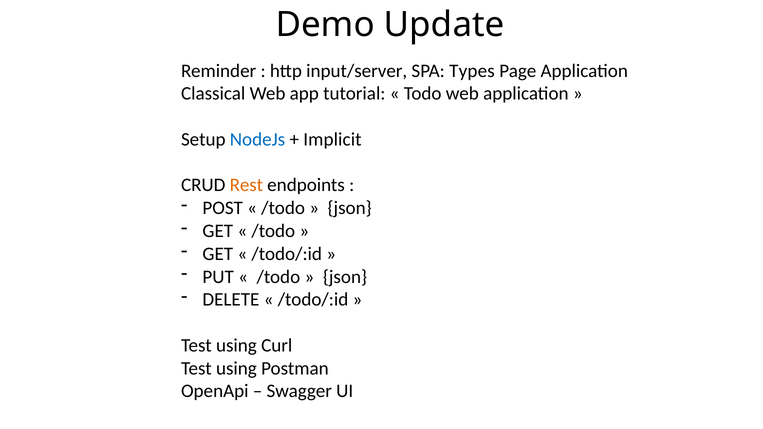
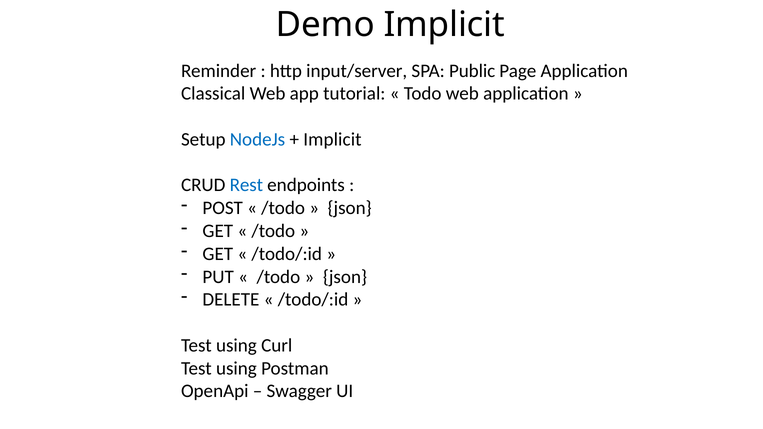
Demo Update: Update -> Implicit
Types: Types -> Public
Rest colour: orange -> blue
